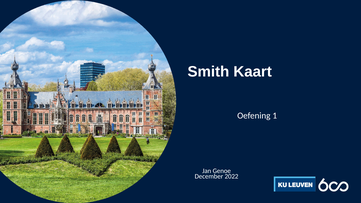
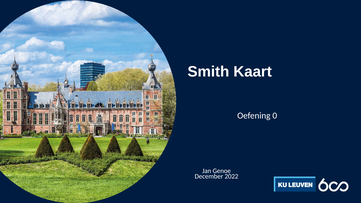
1: 1 -> 0
